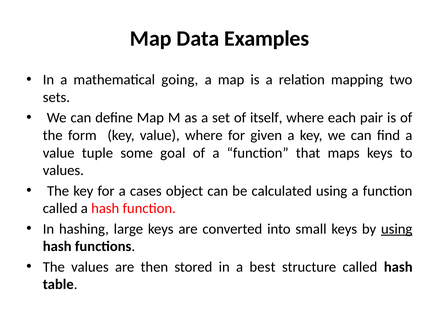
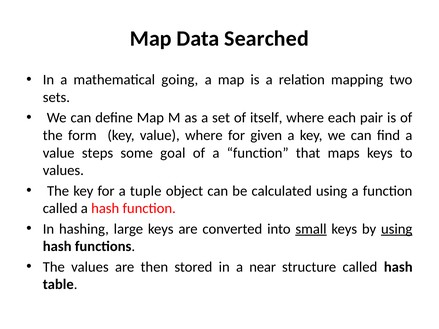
Examples: Examples -> Searched
tuple: tuple -> steps
cases: cases -> tuple
small underline: none -> present
best: best -> near
